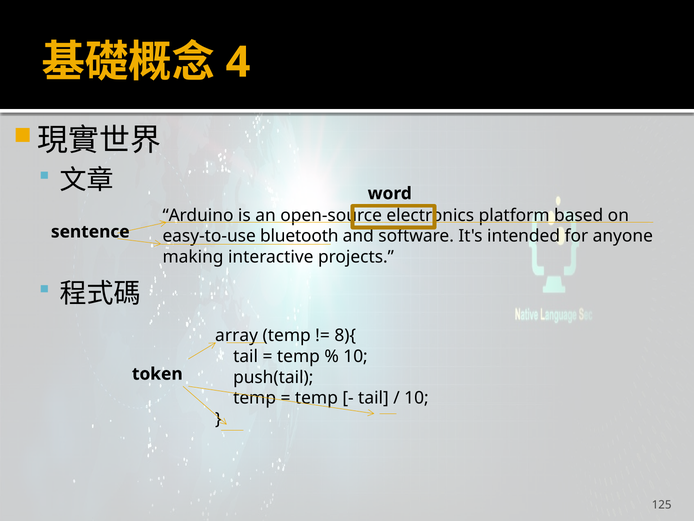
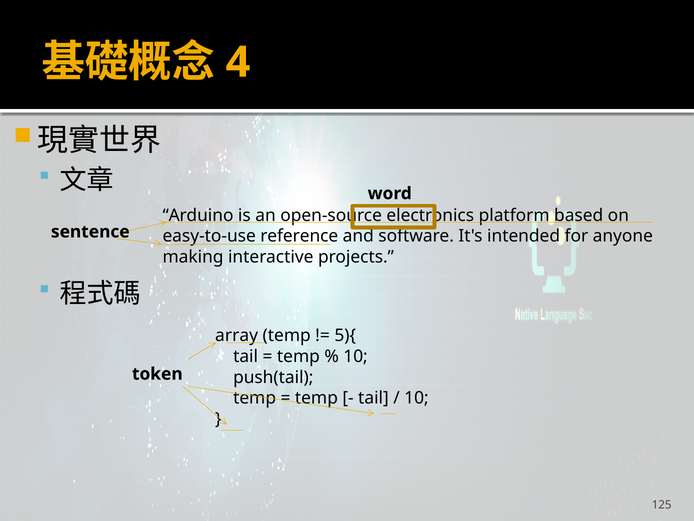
bluetooth: bluetooth -> reference
8){: 8){ -> 5){
